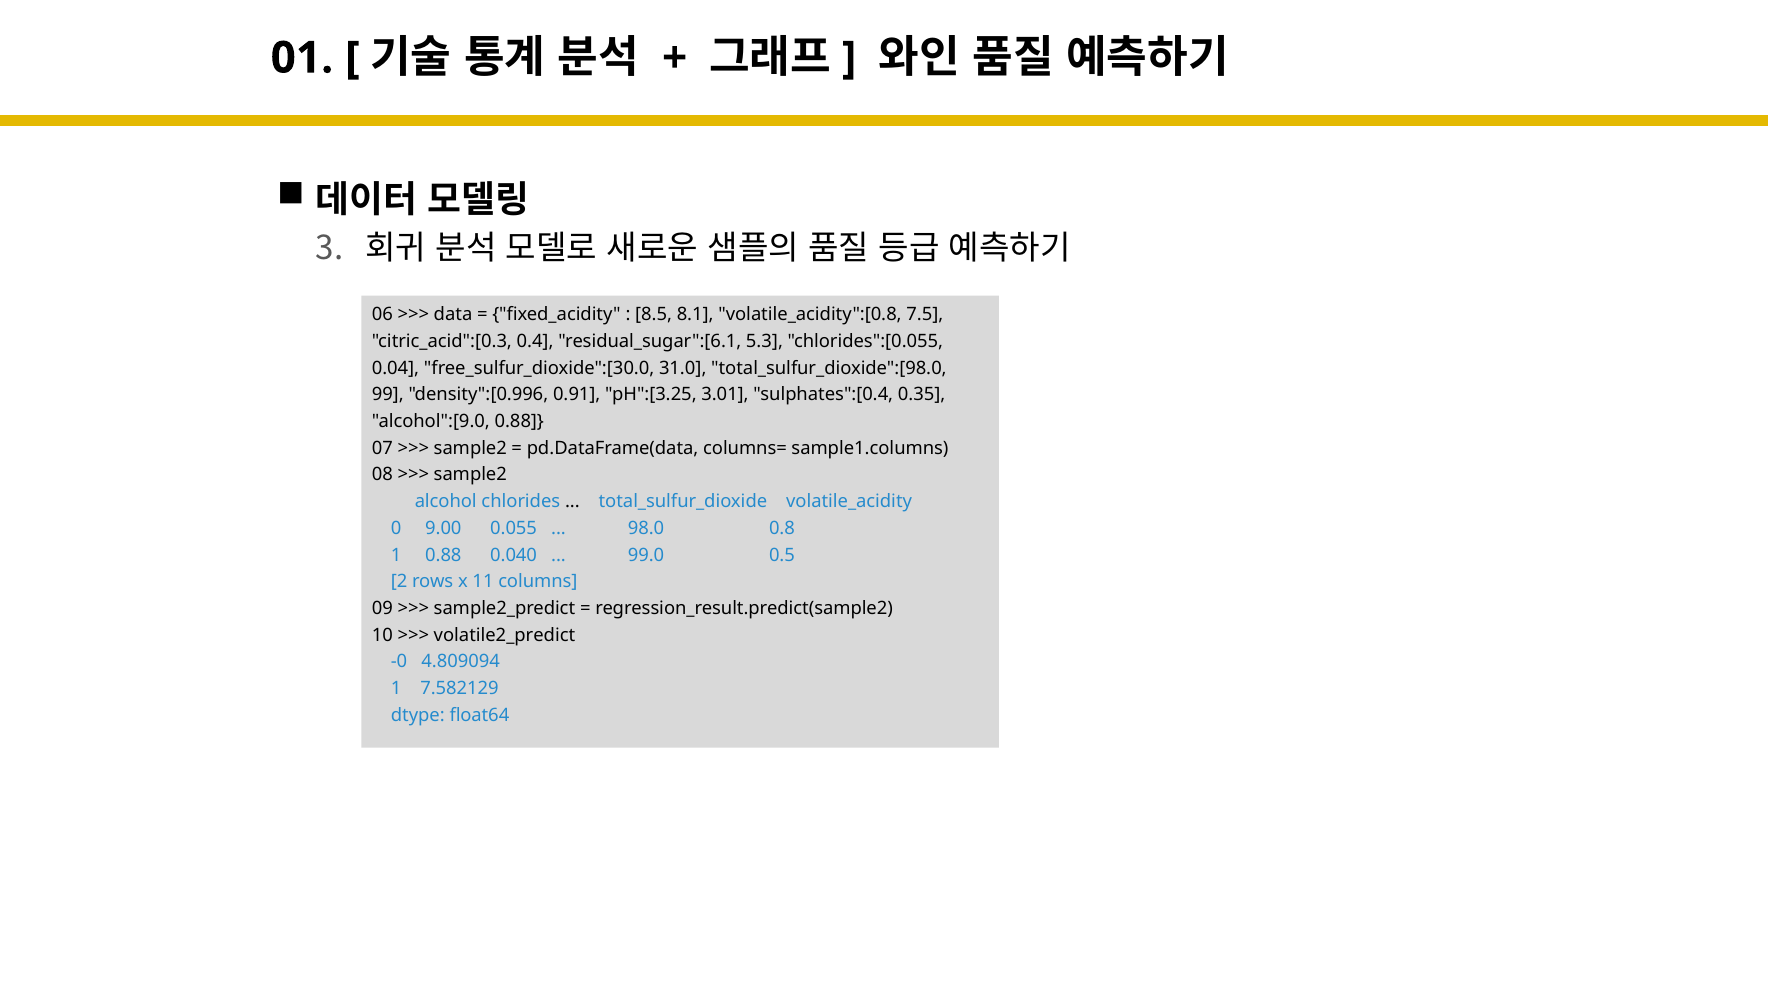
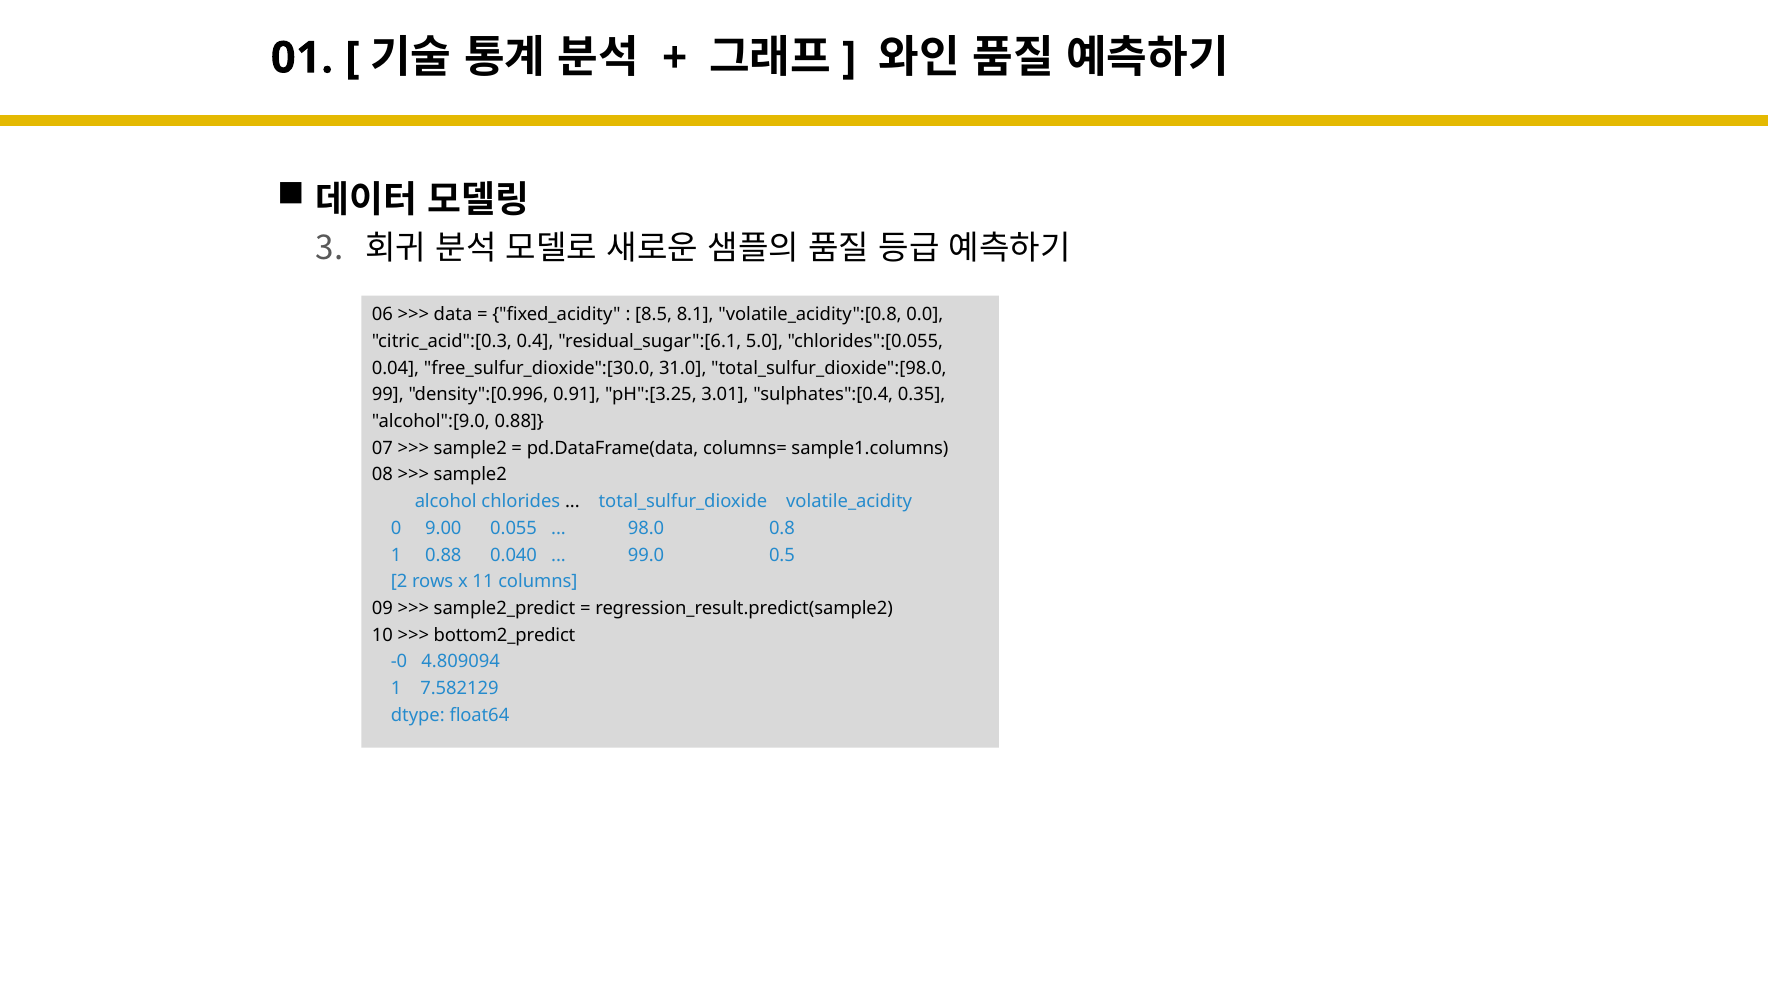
7.5: 7.5 -> 0.0
5.3: 5.3 -> 5.0
volatile2_predict: volatile2_predict -> bottom2_predict
